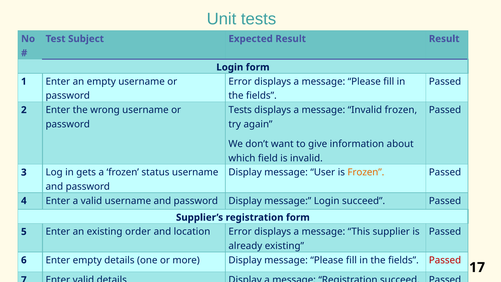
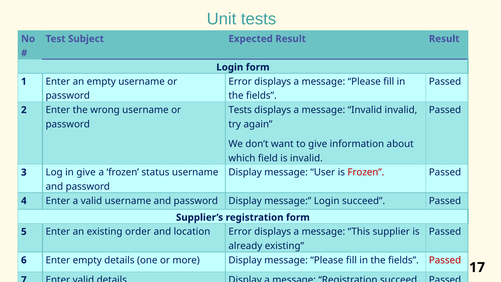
Invalid frozen: frozen -> invalid
Frozen at (366, 172) colour: orange -> red
in gets: gets -> give
